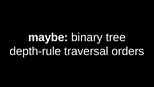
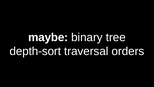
depth-rule: depth-rule -> depth-sort
